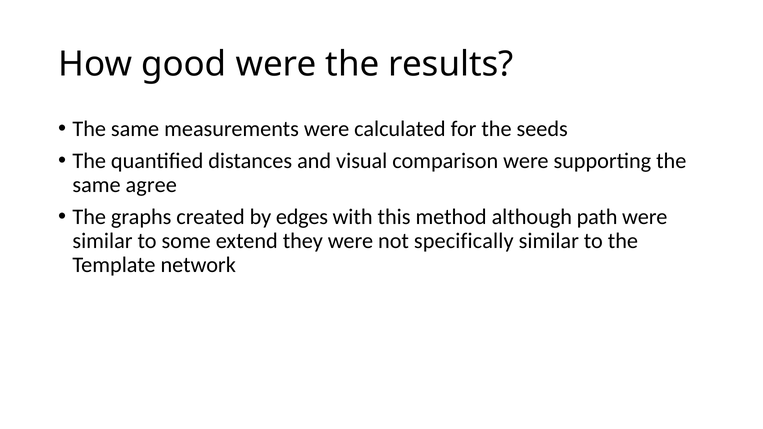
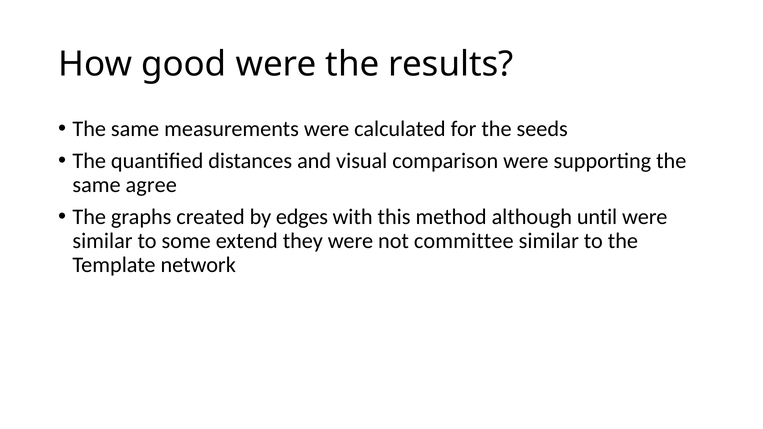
path: path -> until
specifically: specifically -> committee
